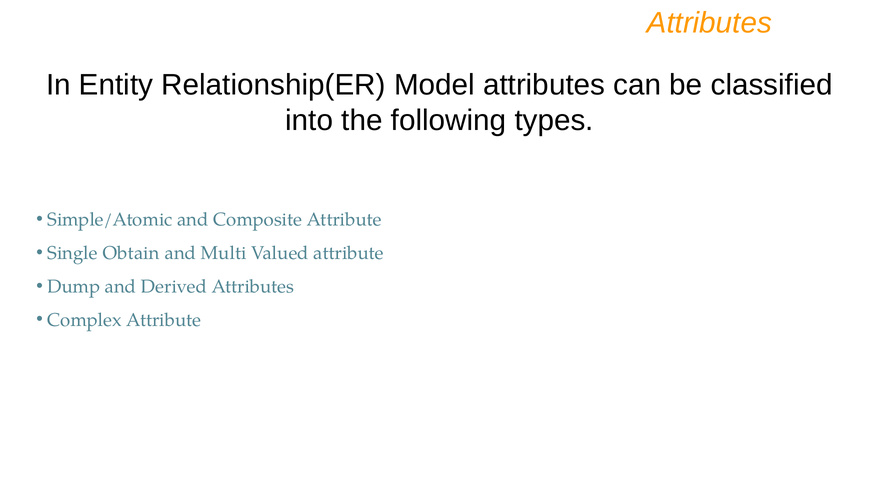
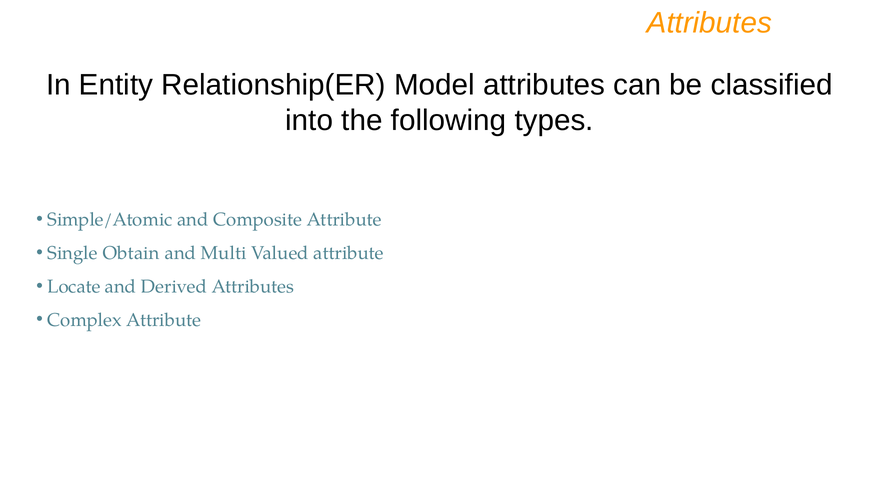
Dump: Dump -> Locate
